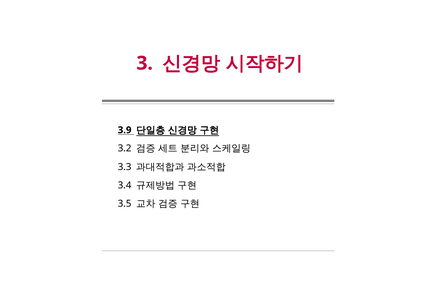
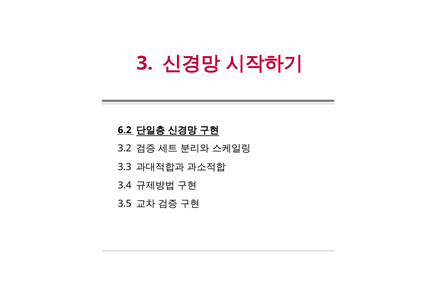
3.9: 3.9 -> 6.2
